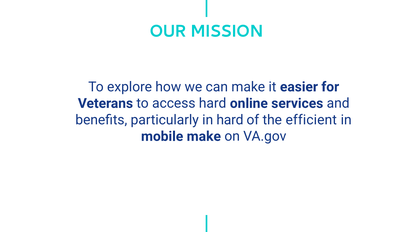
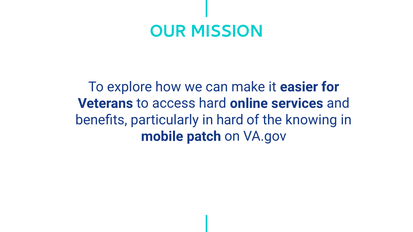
efficient: efficient -> knowing
mobile make: make -> patch
